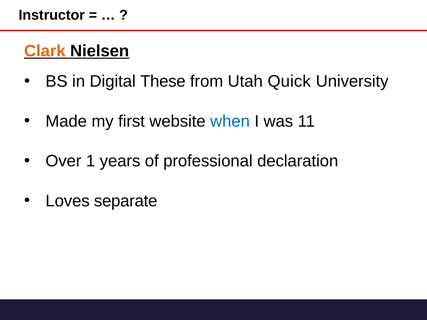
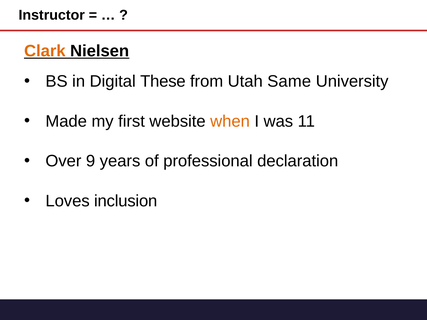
Quick: Quick -> Same
when colour: blue -> orange
1: 1 -> 9
separate: separate -> inclusion
